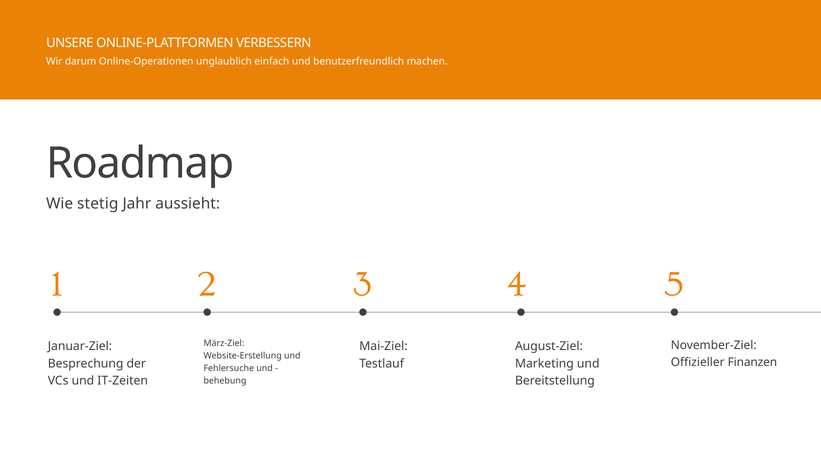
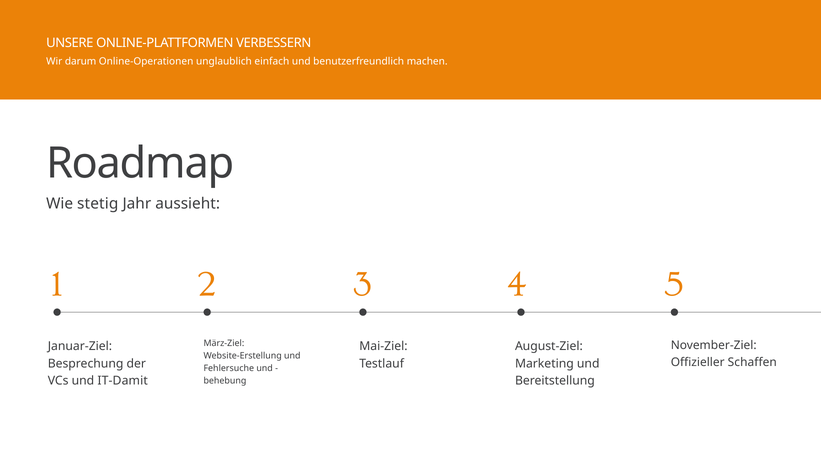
Finanzen: Finanzen -> Schaffen
IT-Zeiten: IT-Zeiten -> IT-Damit
